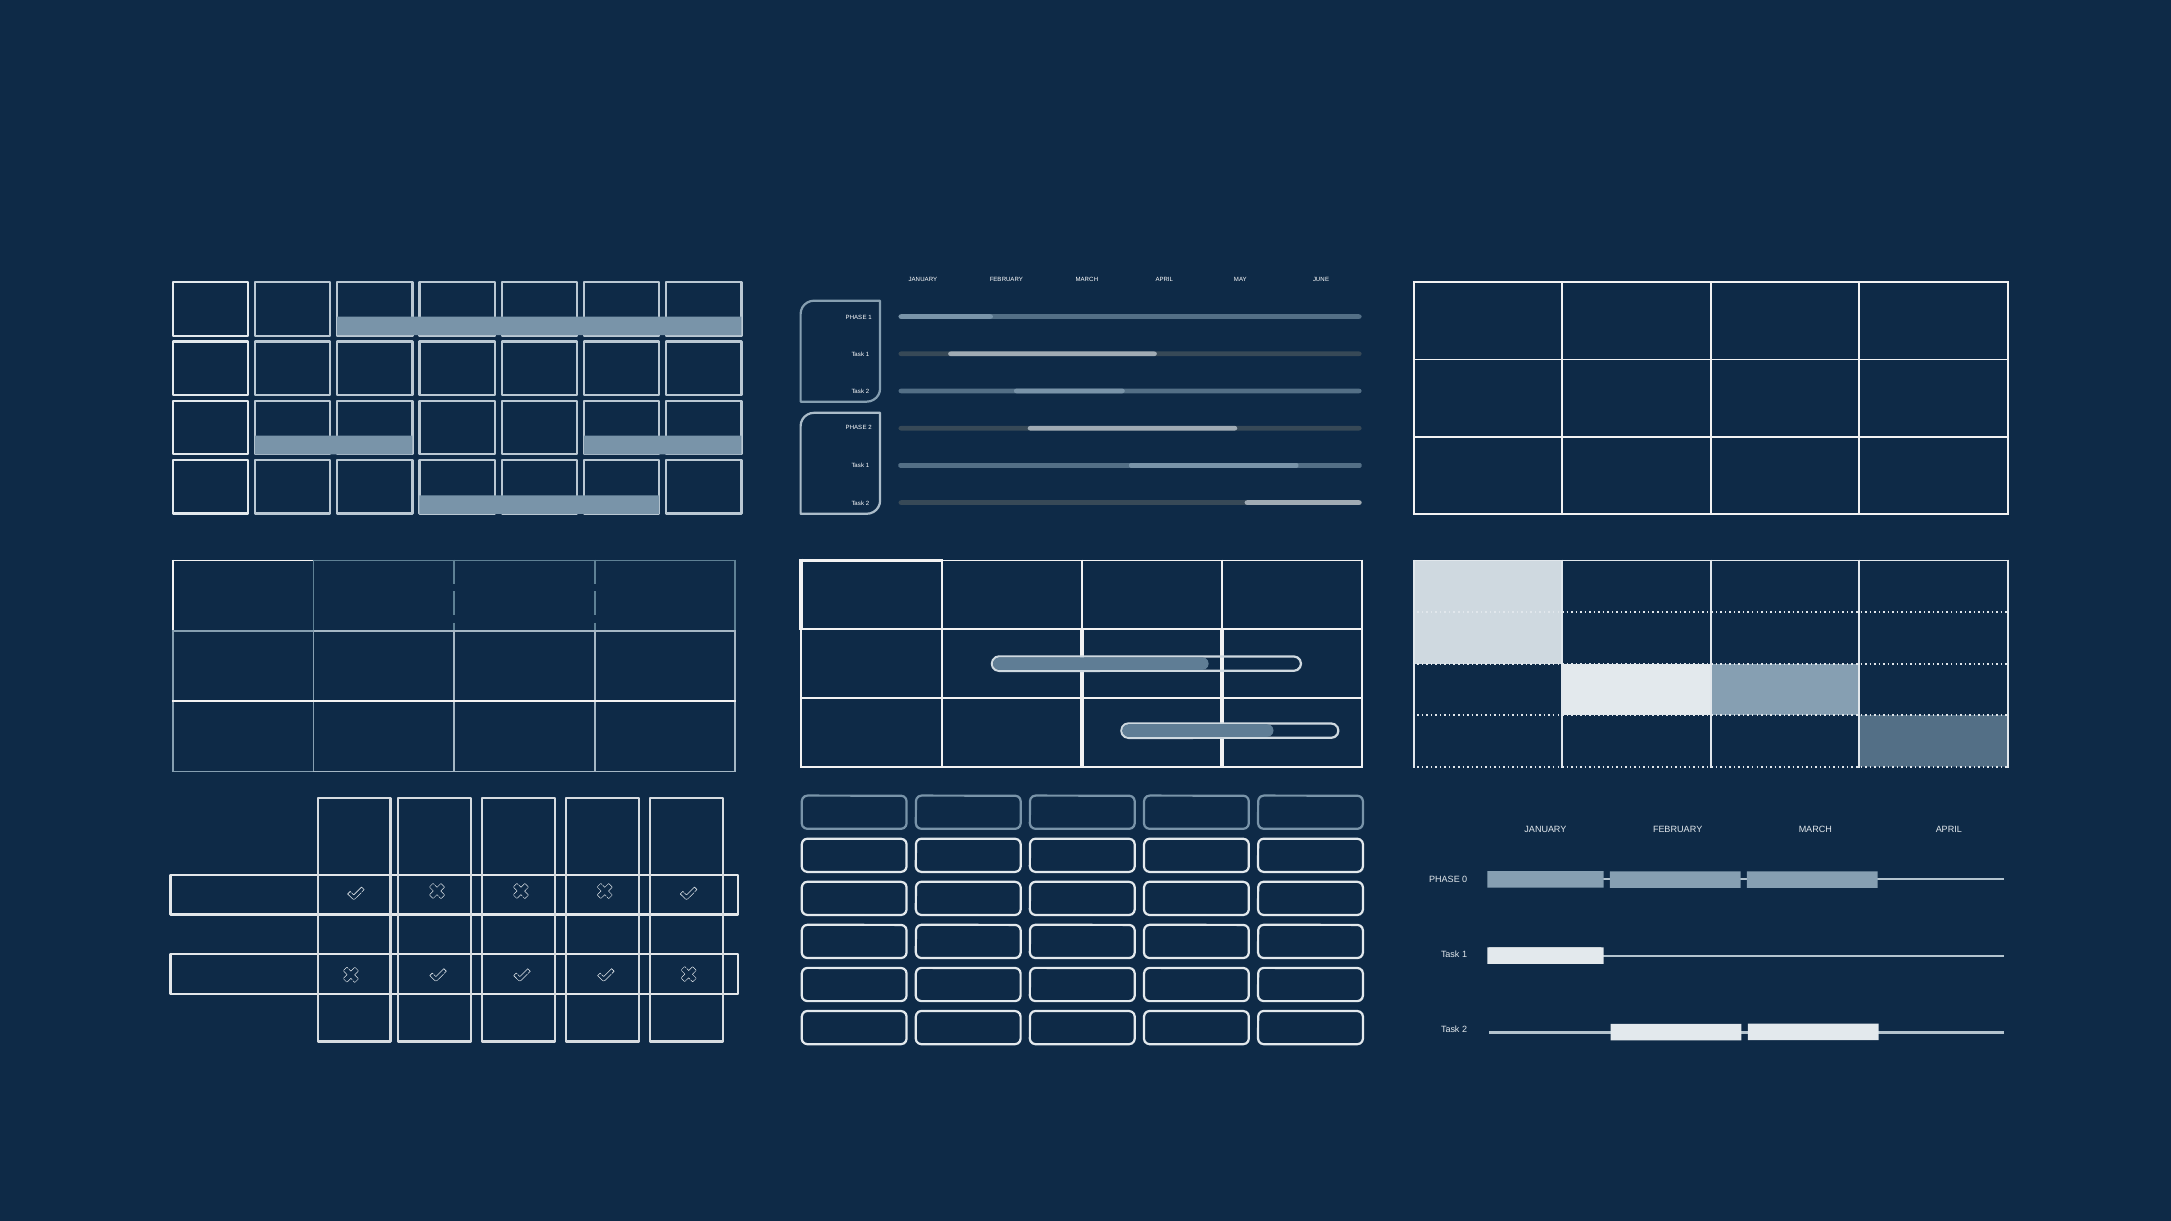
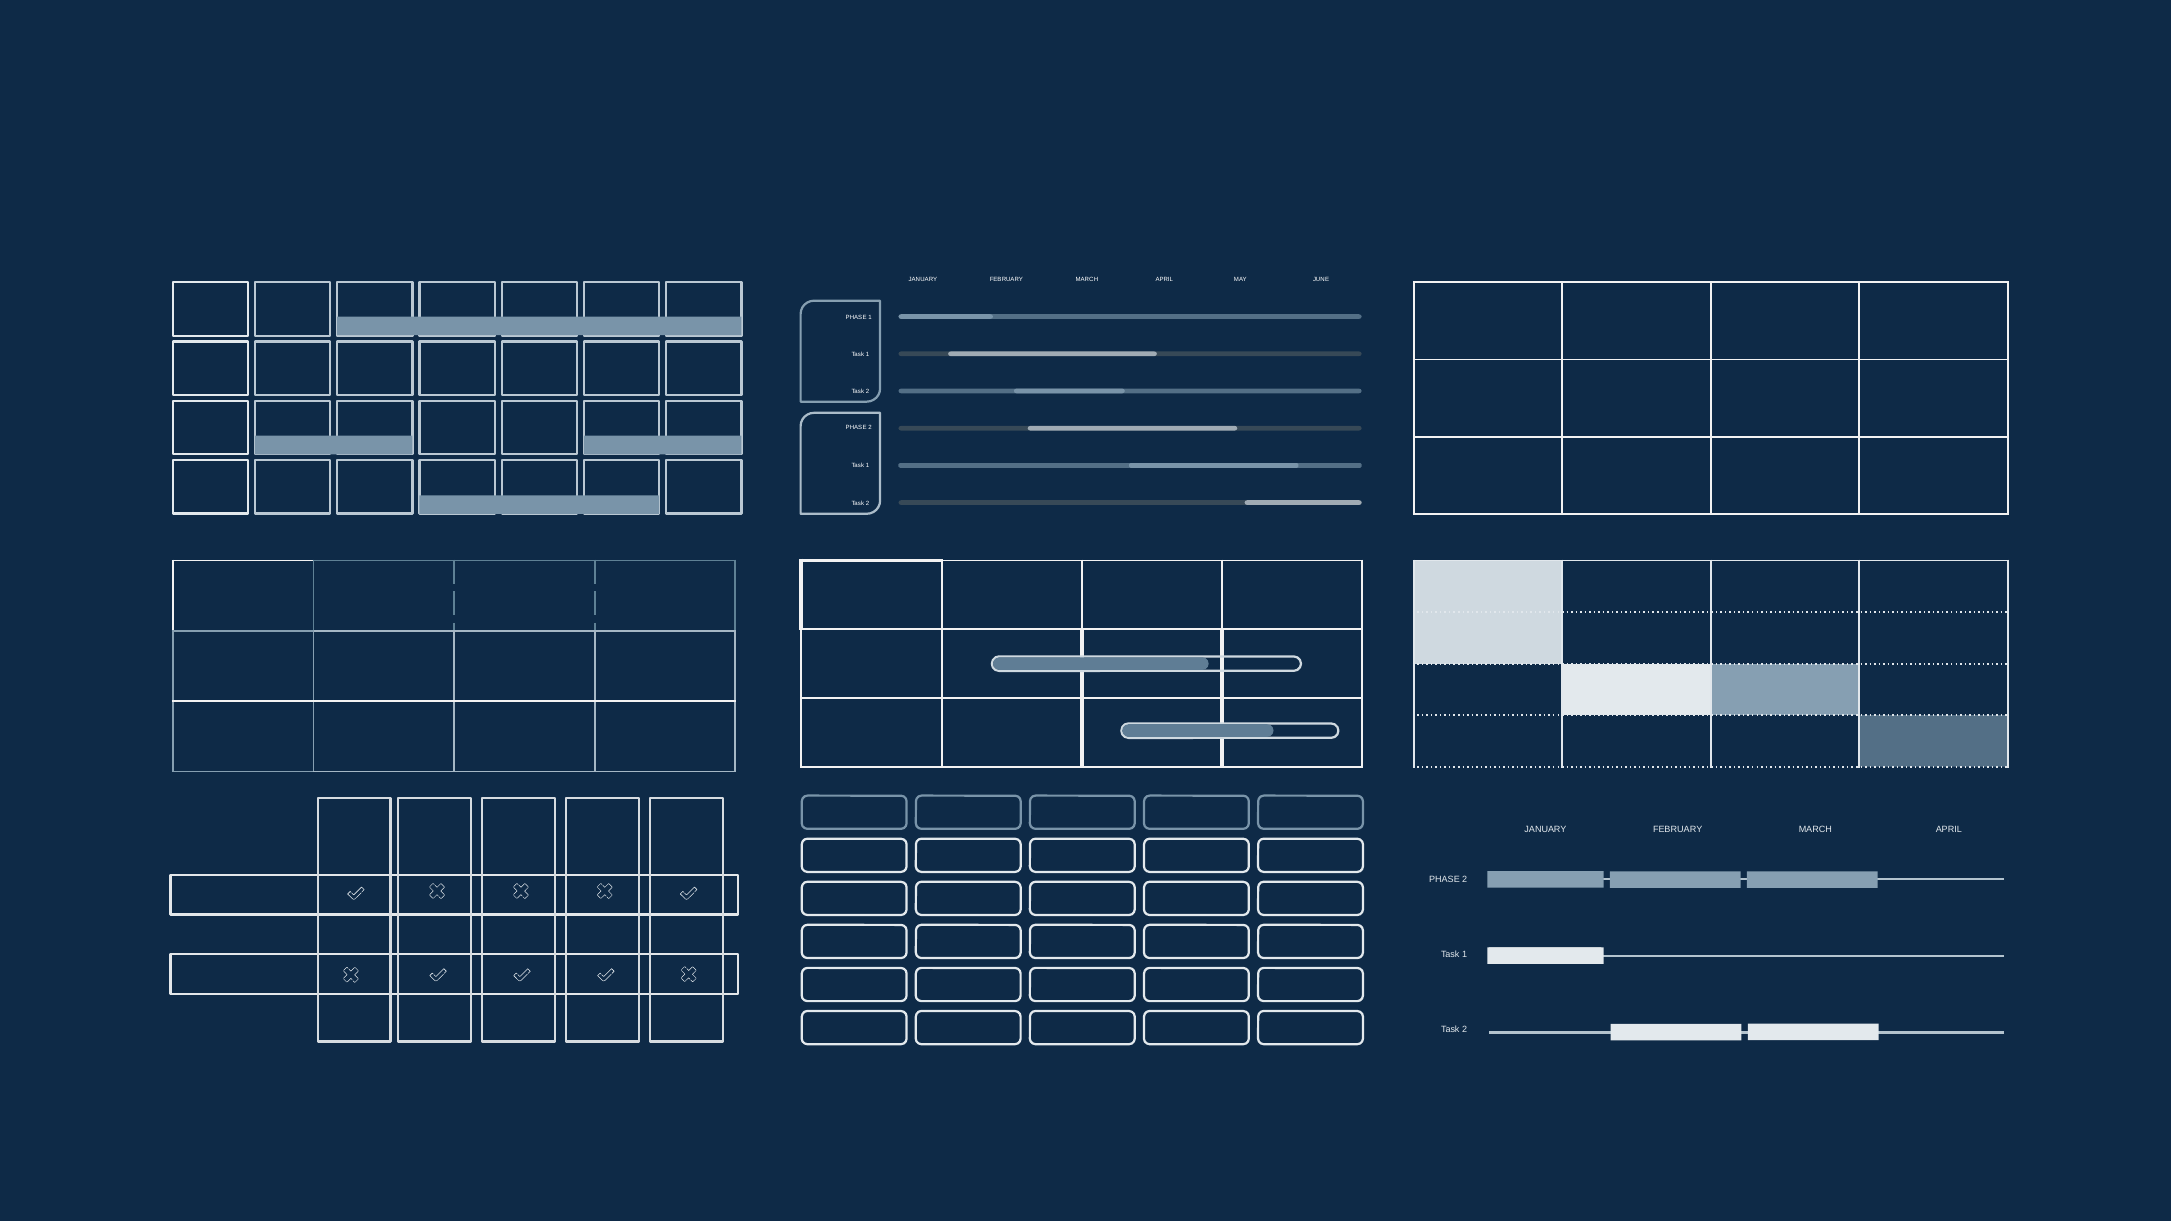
0 at (1465, 880): 0 -> 2
